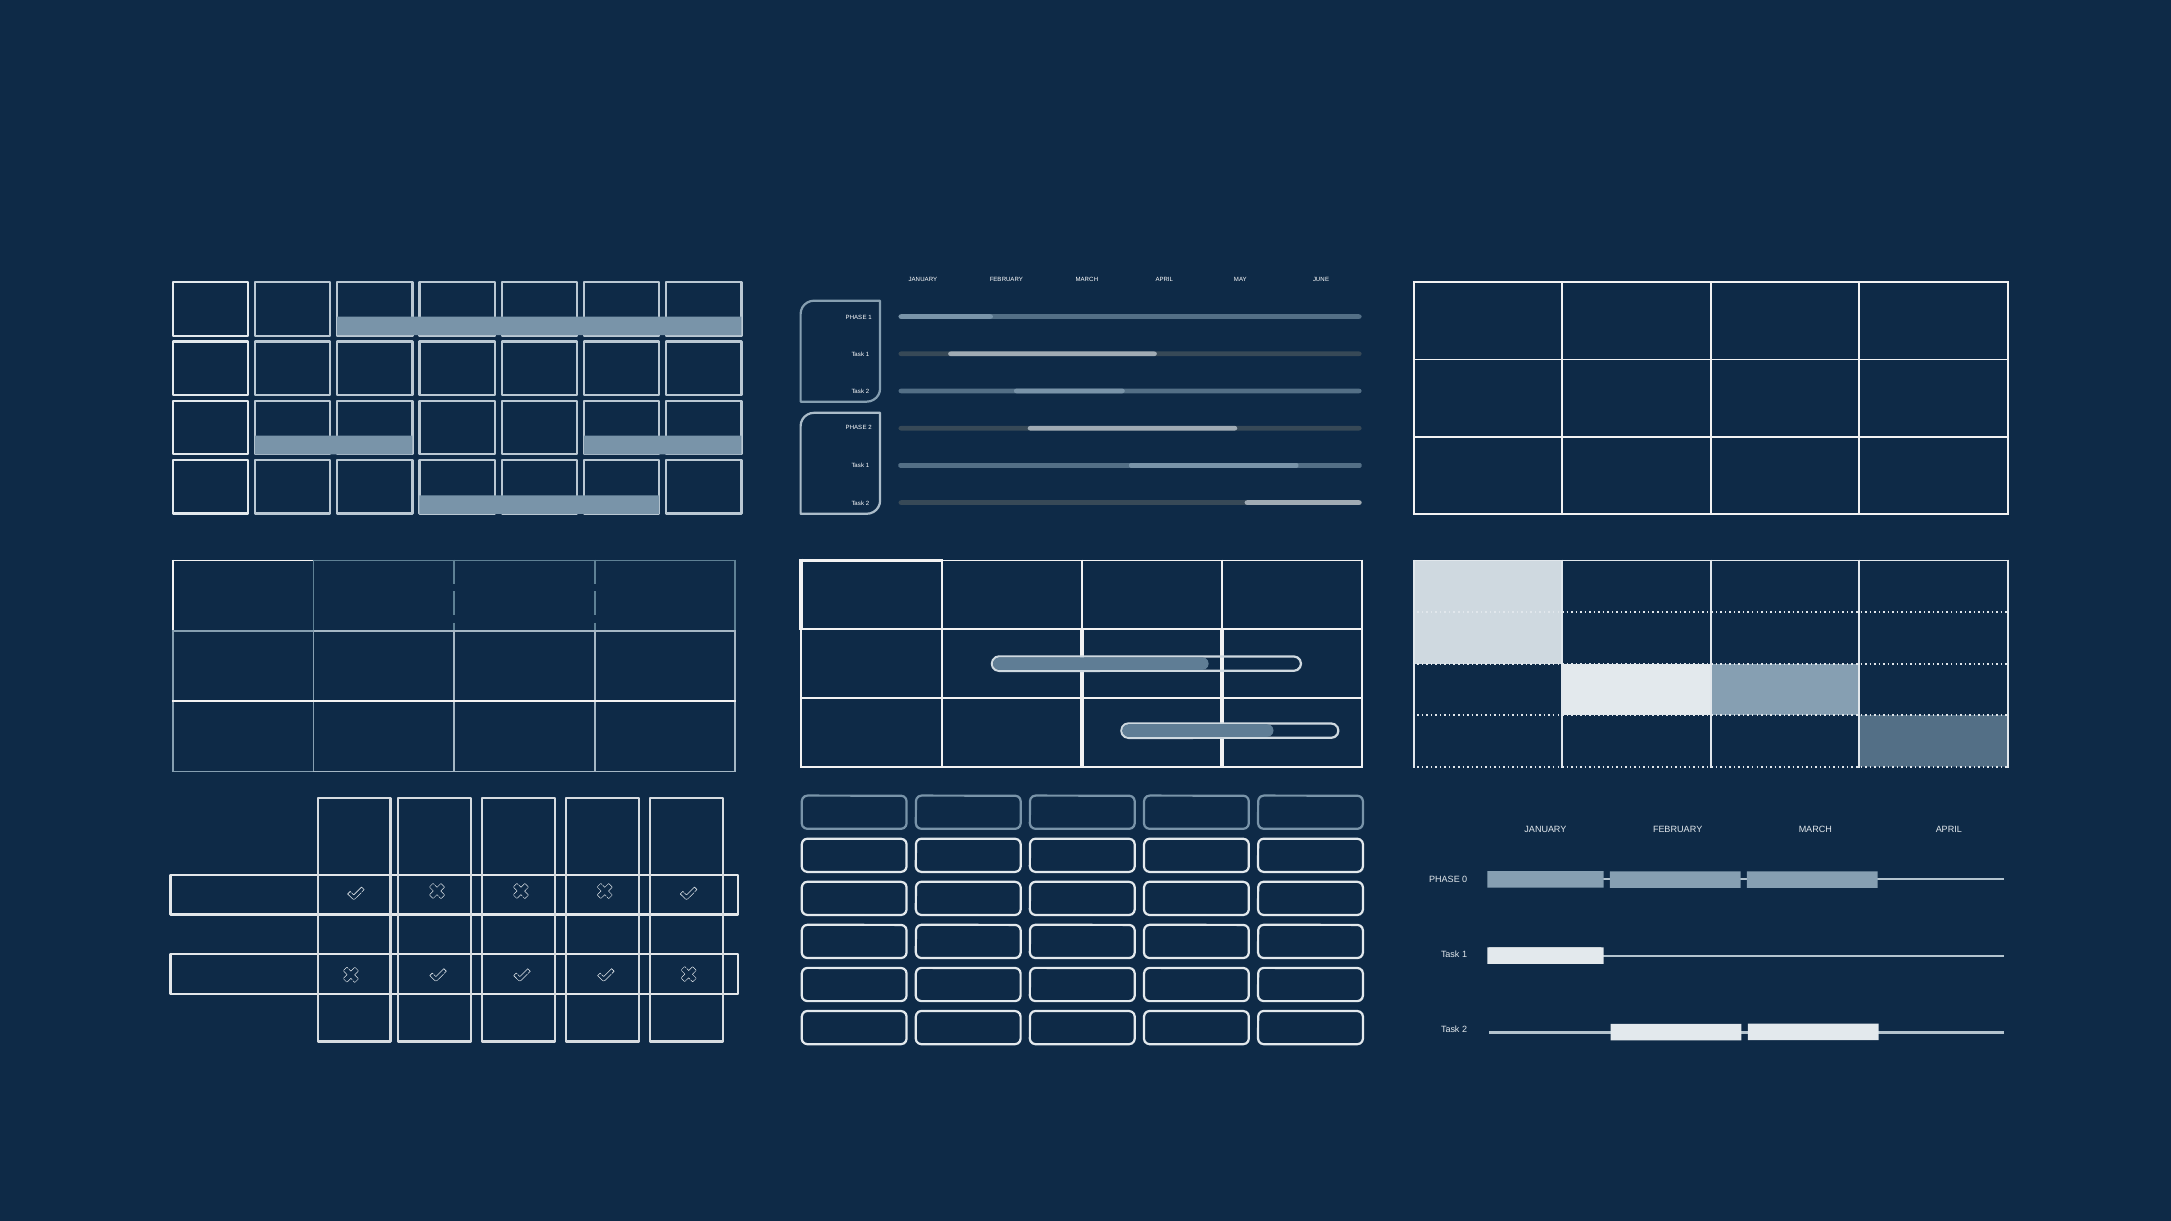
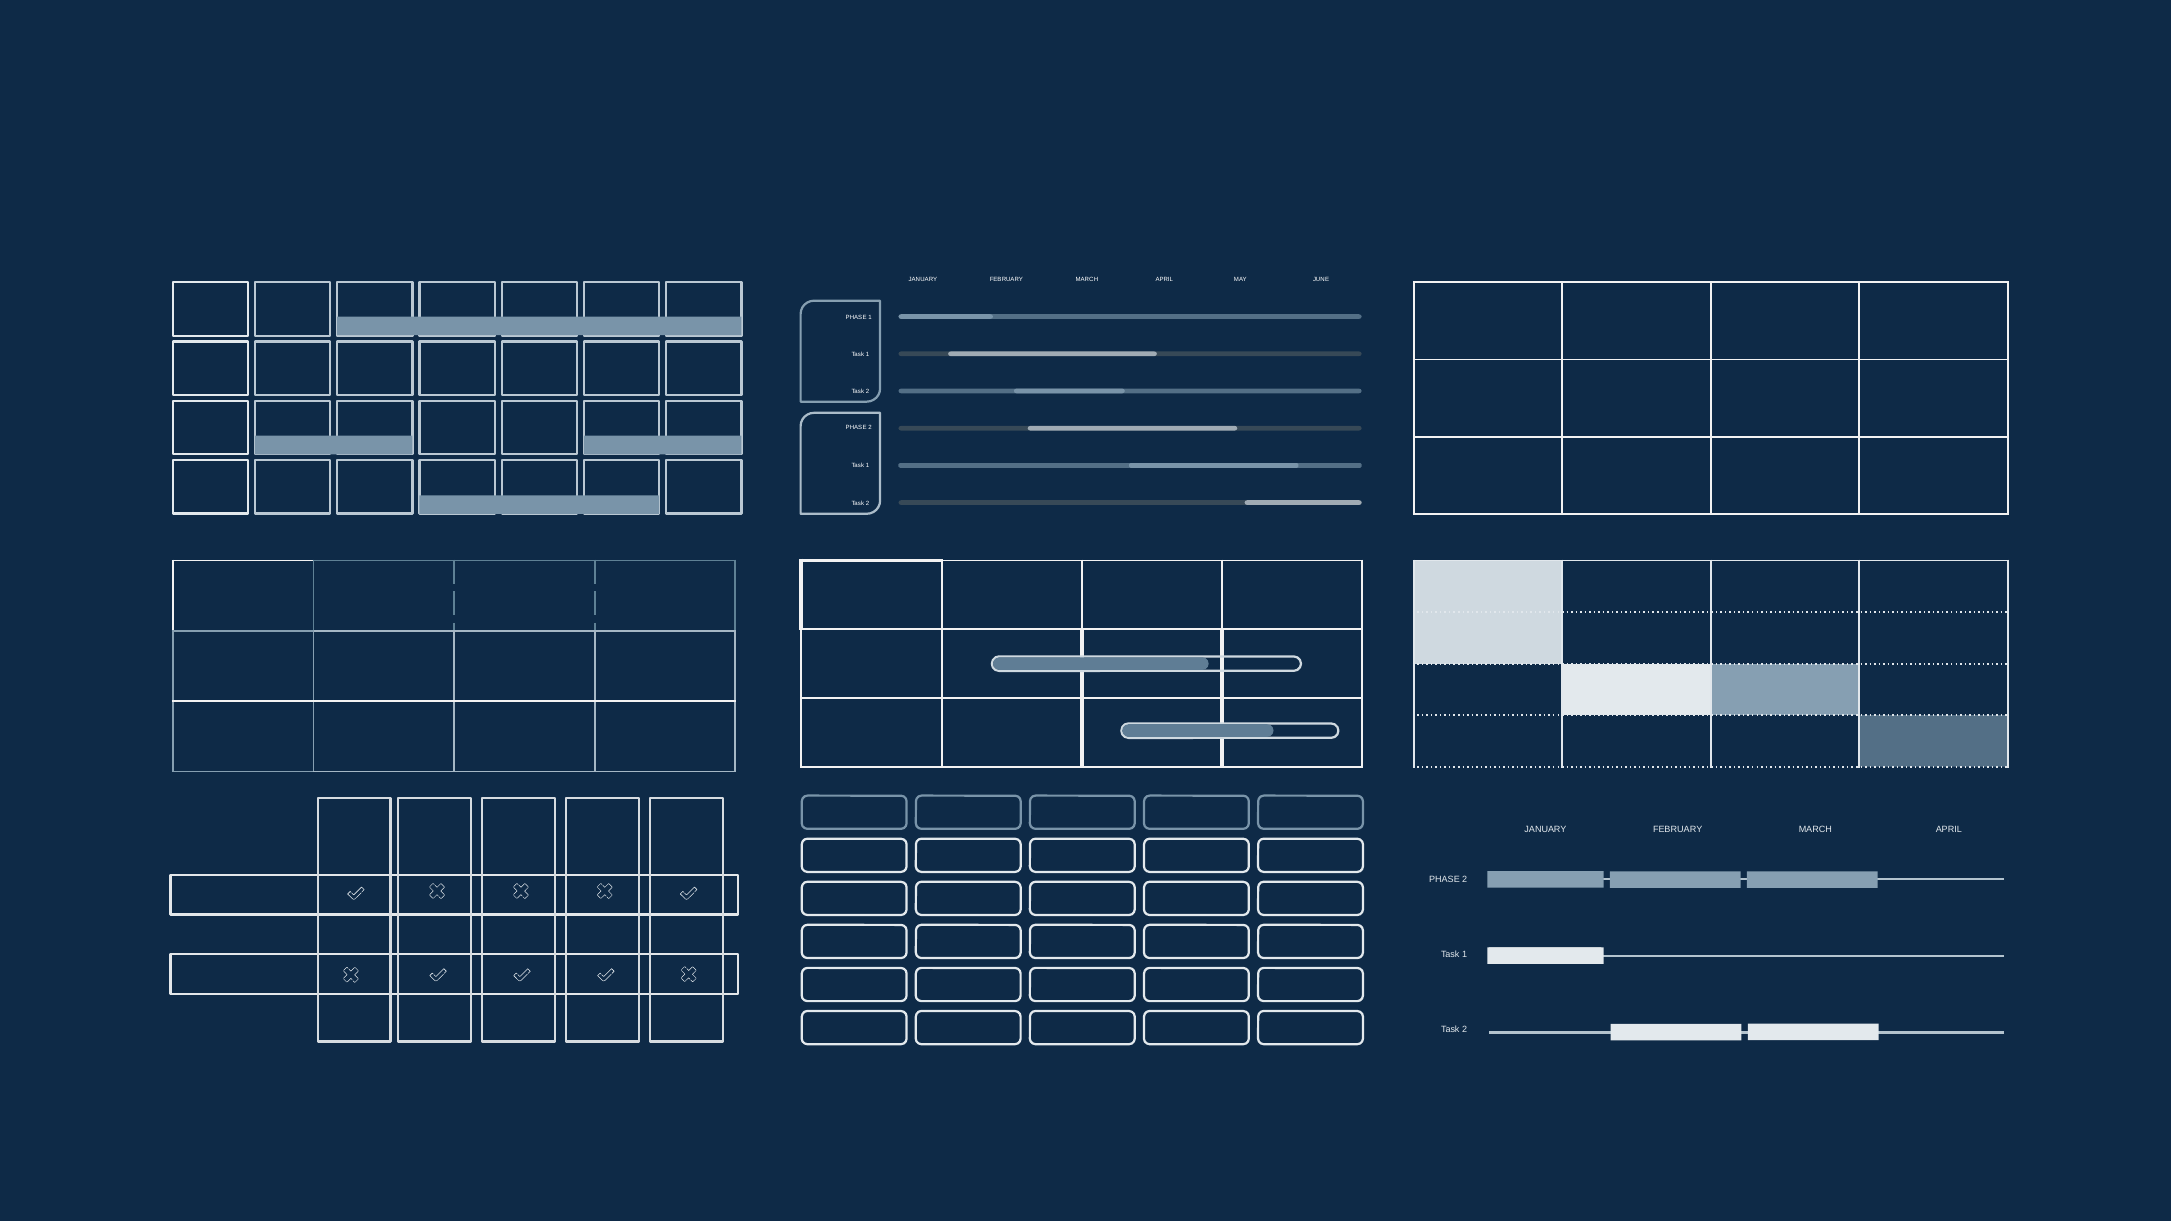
0 at (1465, 880): 0 -> 2
